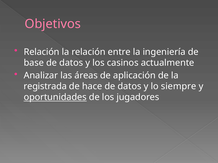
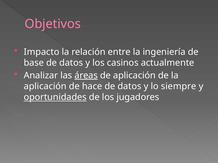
Relación at (42, 52): Relación -> Impacto
áreas underline: none -> present
registrada at (45, 87): registrada -> aplicación
